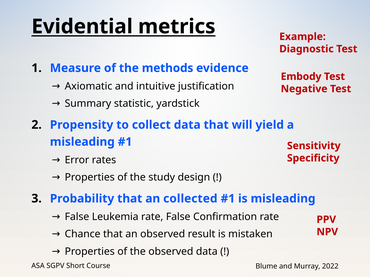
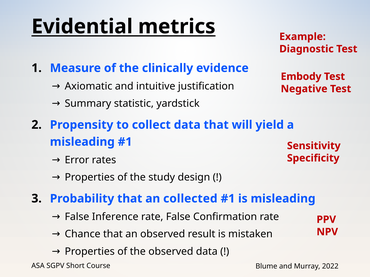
methods: methods -> clinically
Leukemia: Leukemia -> Inference
